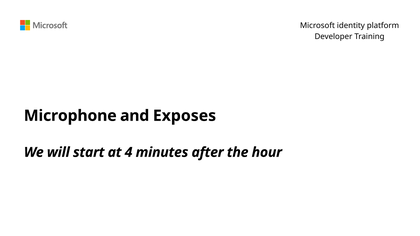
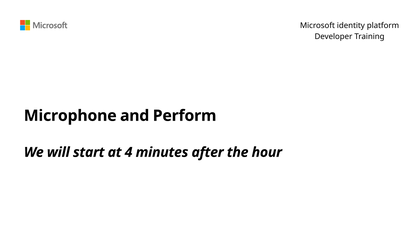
Exposes: Exposes -> Perform
